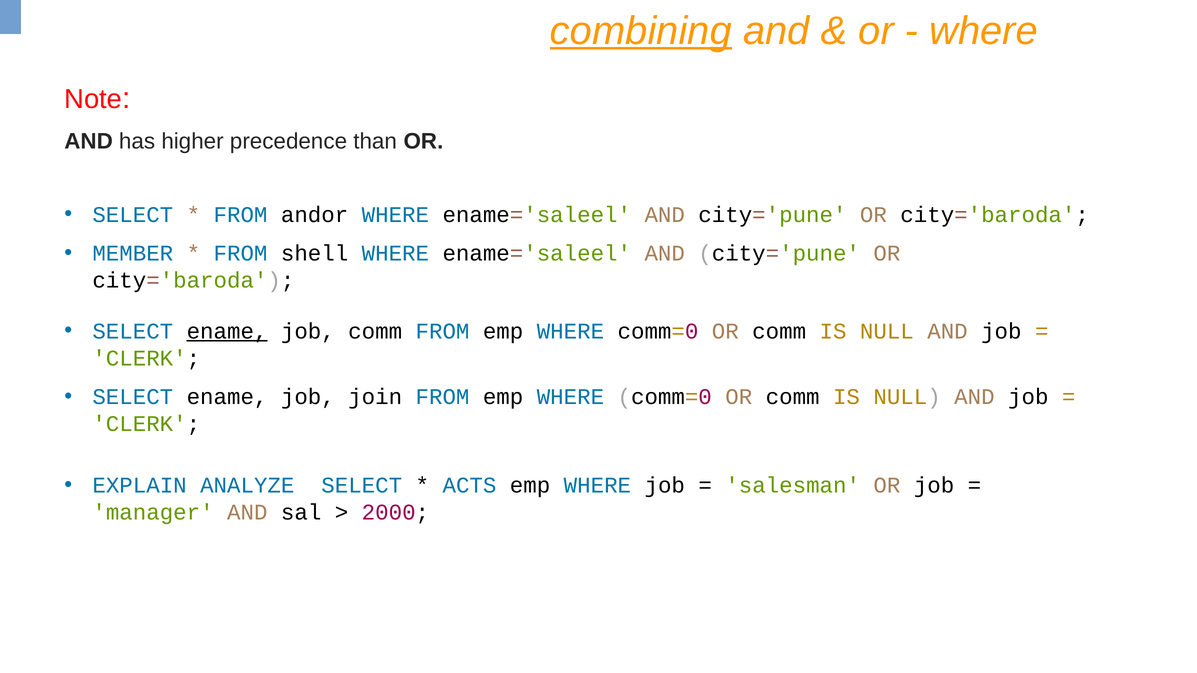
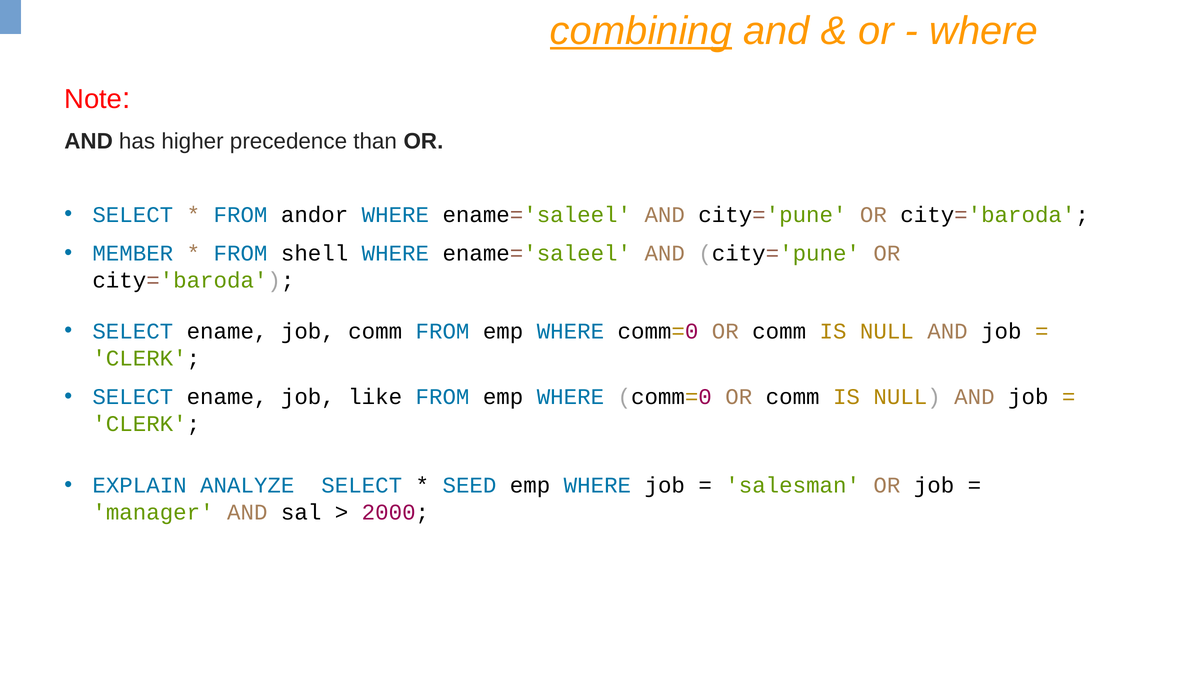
ename at (227, 331) underline: present -> none
join: join -> like
ACTS: ACTS -> SEED
